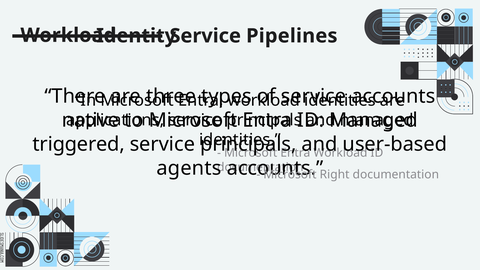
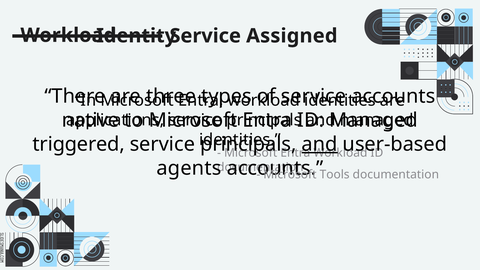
Pipelines: Pipelines -> Assigned
and at (320, 144) underline: none -> present
Right: Right -> Tools
